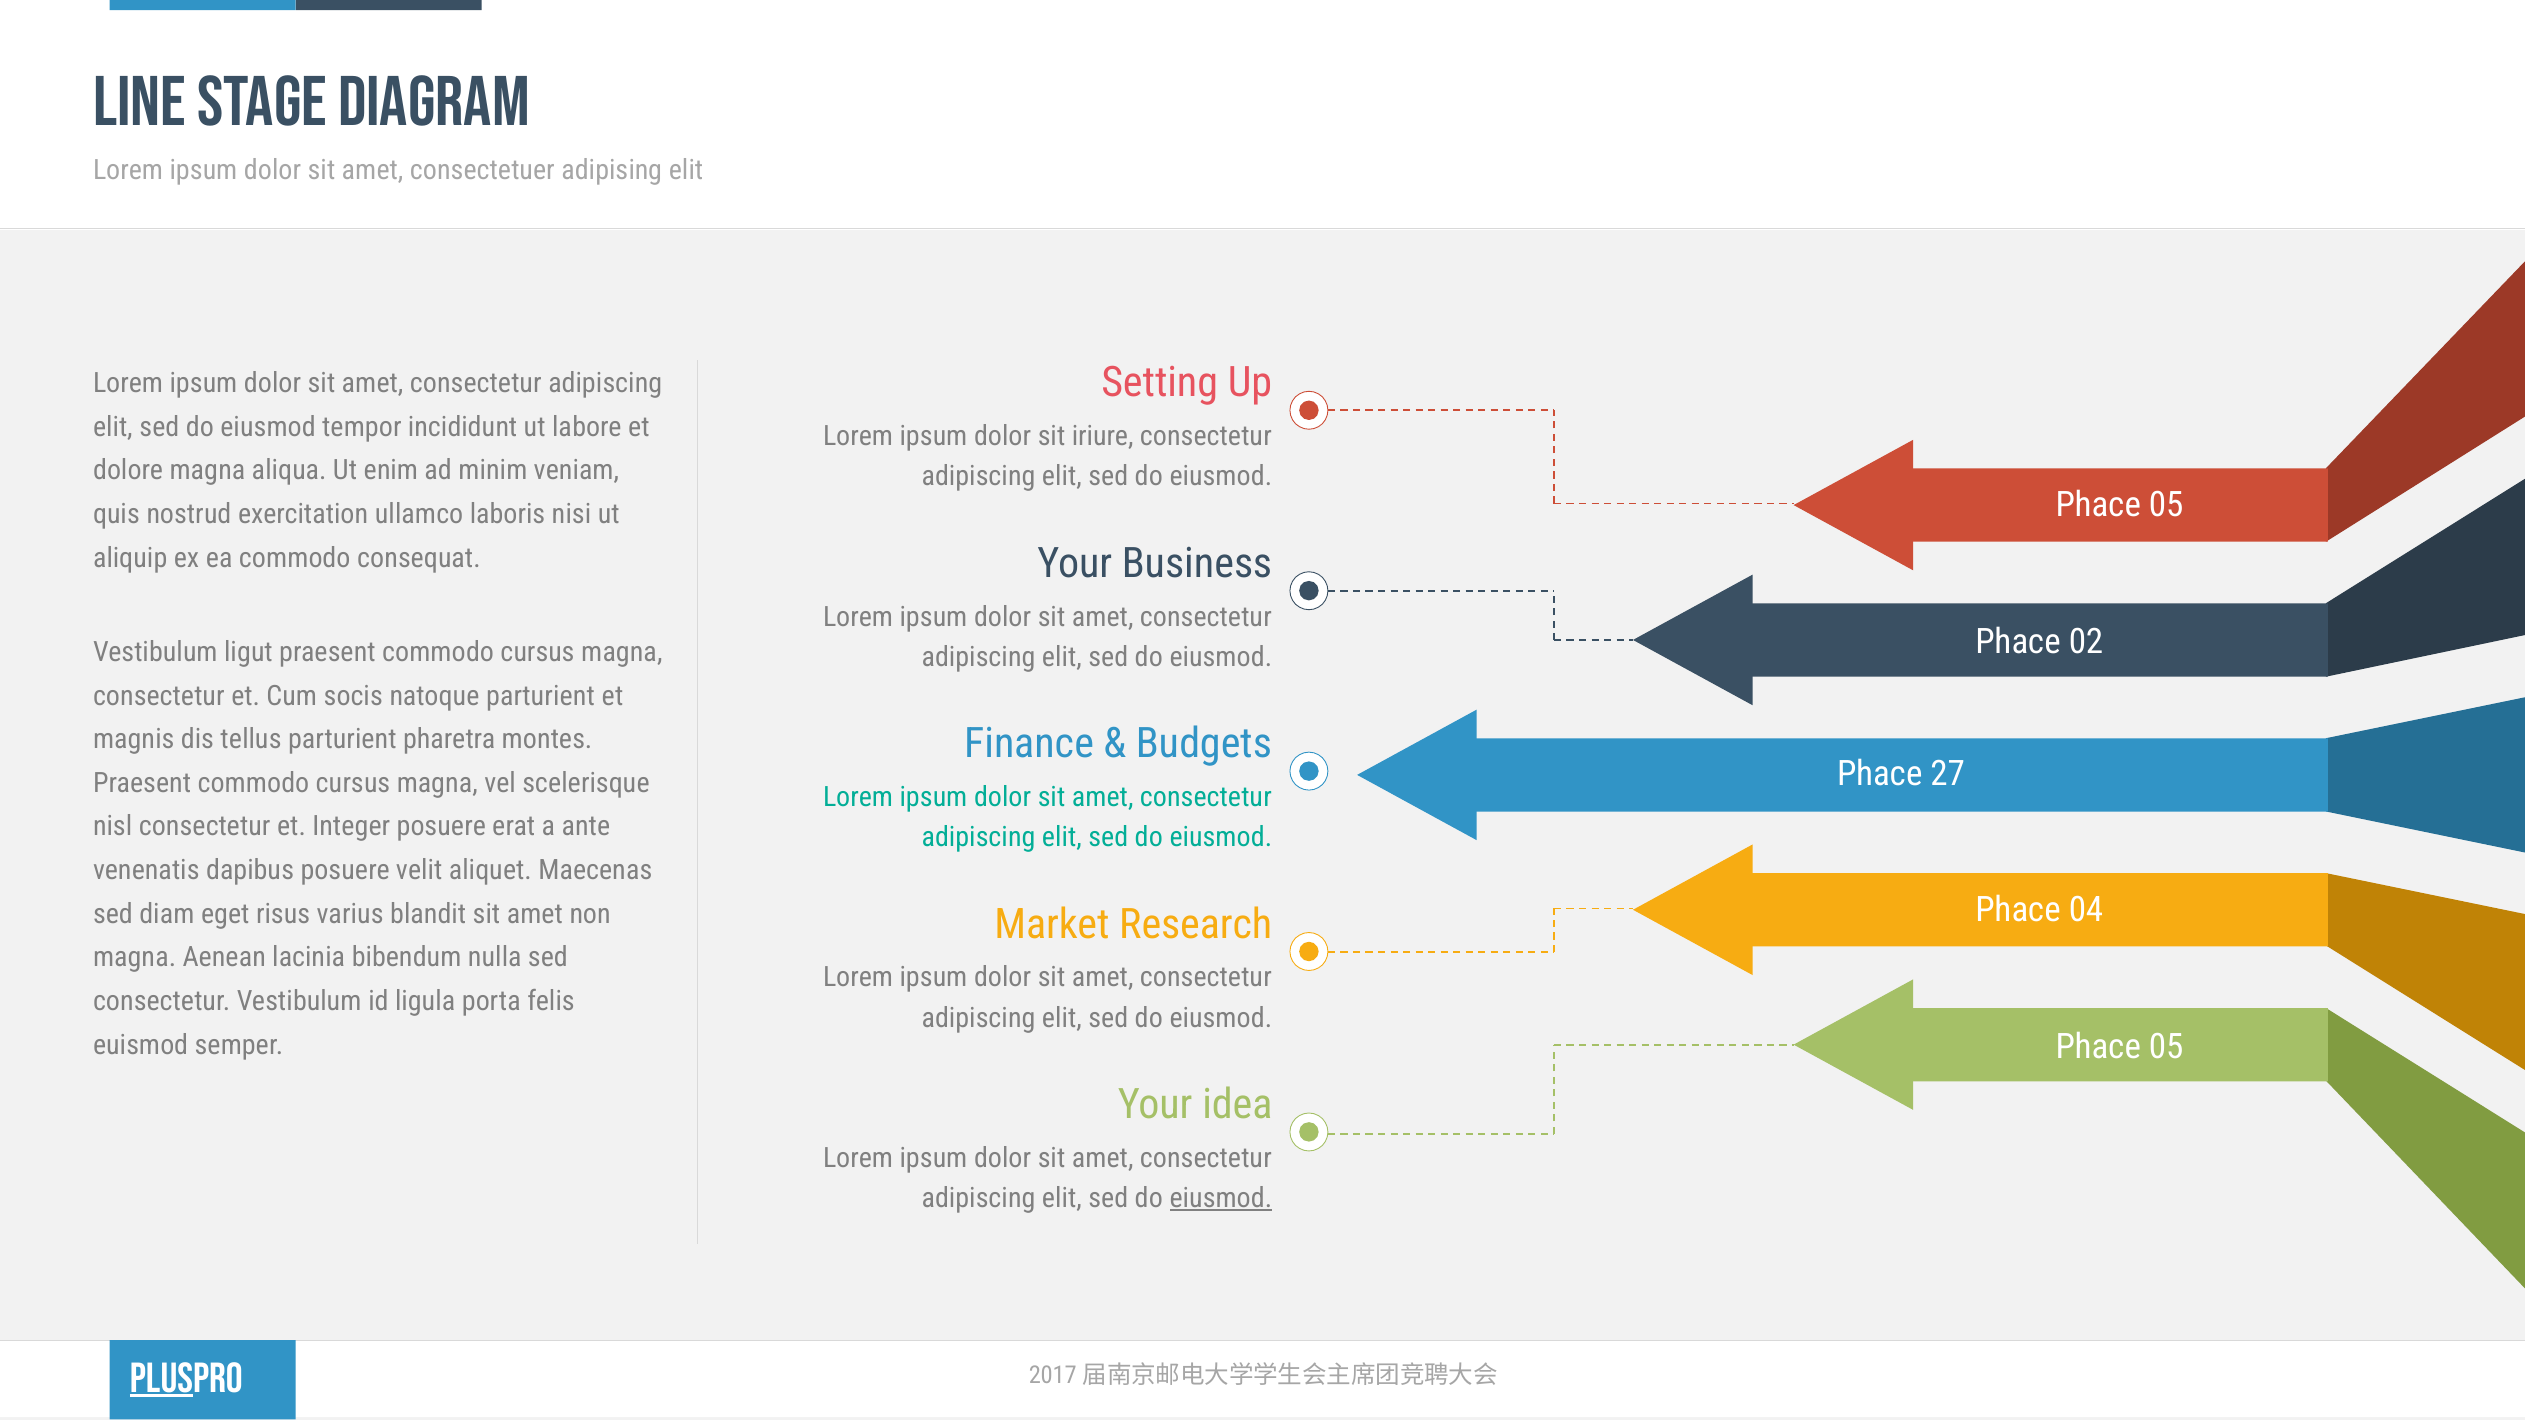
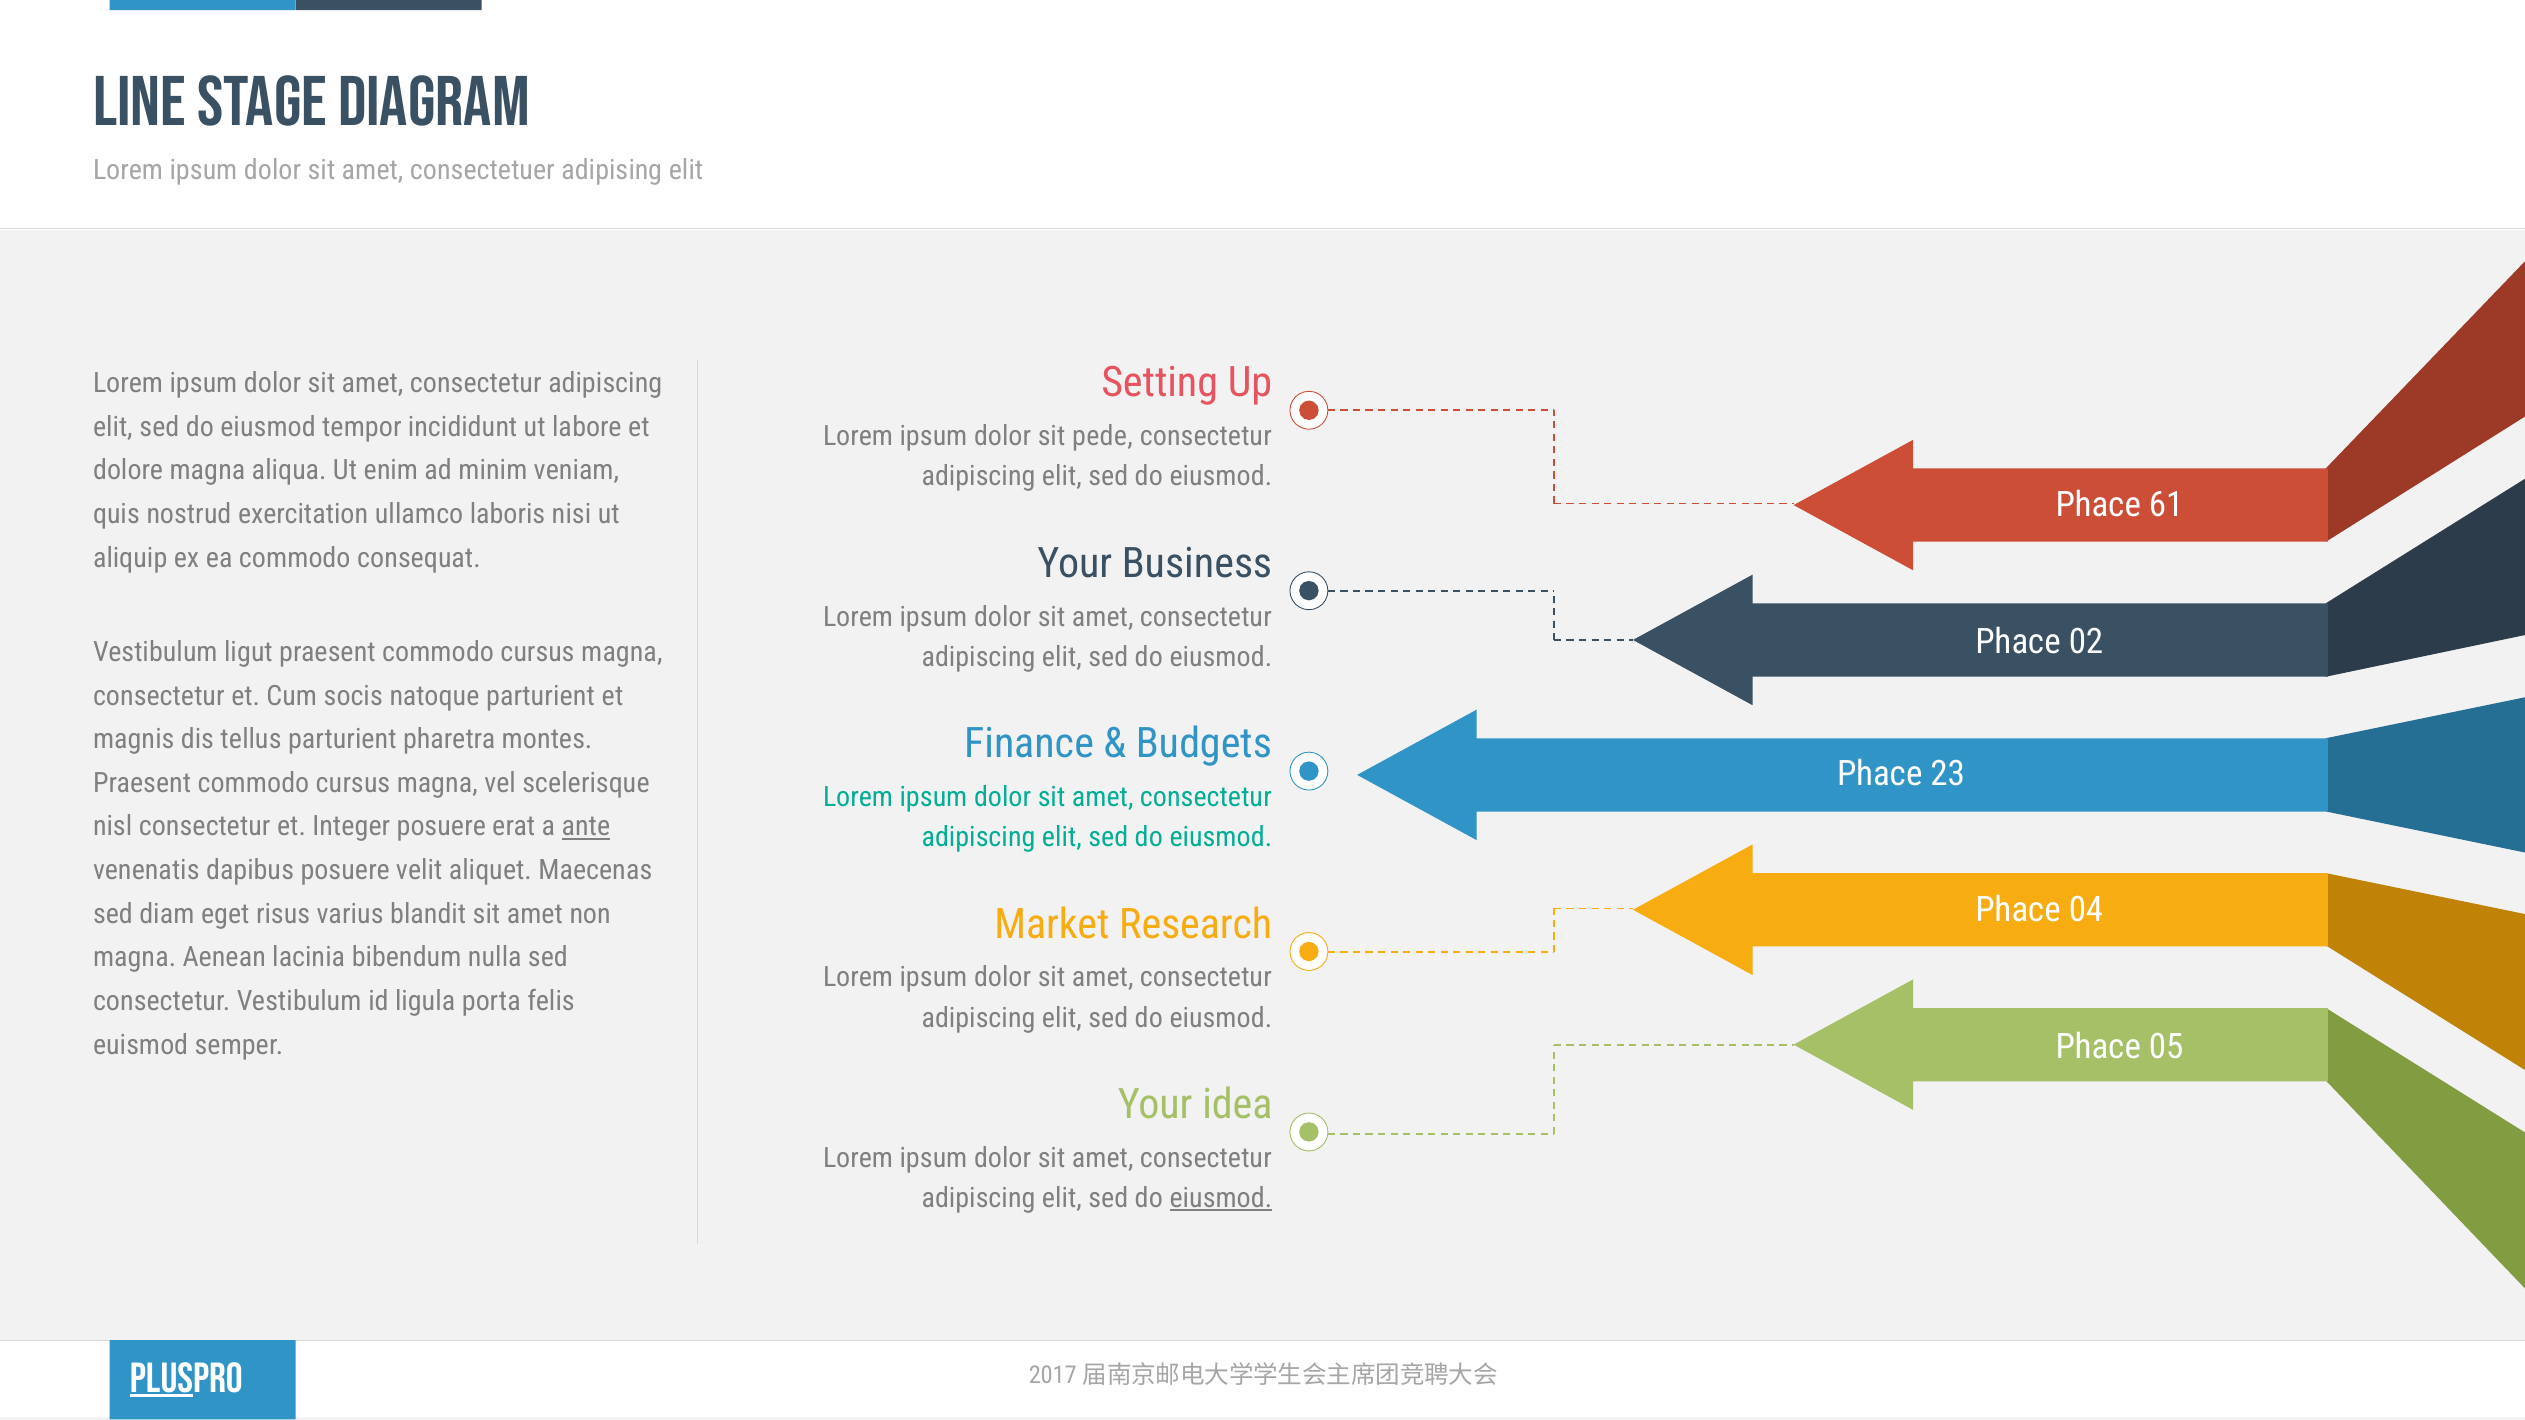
iriure: iriure -> pede
05 at (2166, 506): 05 -> 61
27: 27 -> 23
ante underline: none -> present
